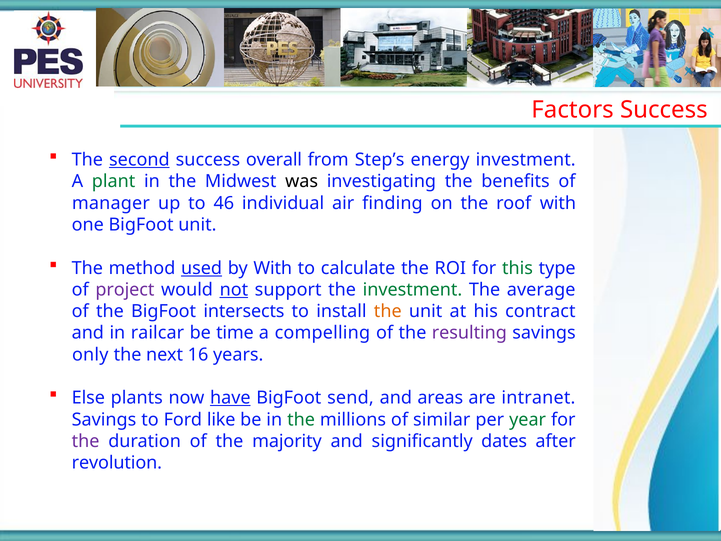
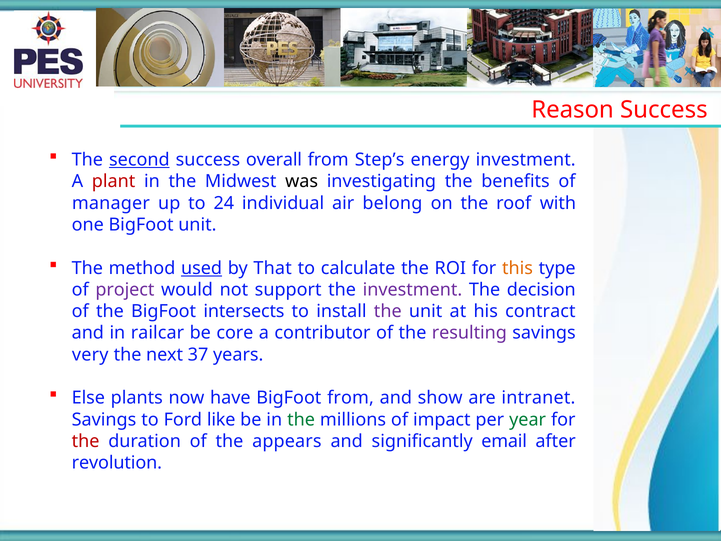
Factors: Factors -> Reason
plant colour: green -> red
46: 46 -> 24
finding: finding -> belong
by With: With -> That
this colour: green -> orange
not underline: present -> none
investment at (412, 290) colour: green -> purple
average: average -> decision
the at (388, 311) colour: orange -> purple
time: time -> core
compelling: compelling -> contributor
only: only -> very
16: 16 -> 37
have underline: present -> none
BigFoot send: send -> from
areas: areas -> show
similar: similar -> impact
the at (86, 441) colour: purple -> red
majority: majority -> appears
dates: dates -> email
